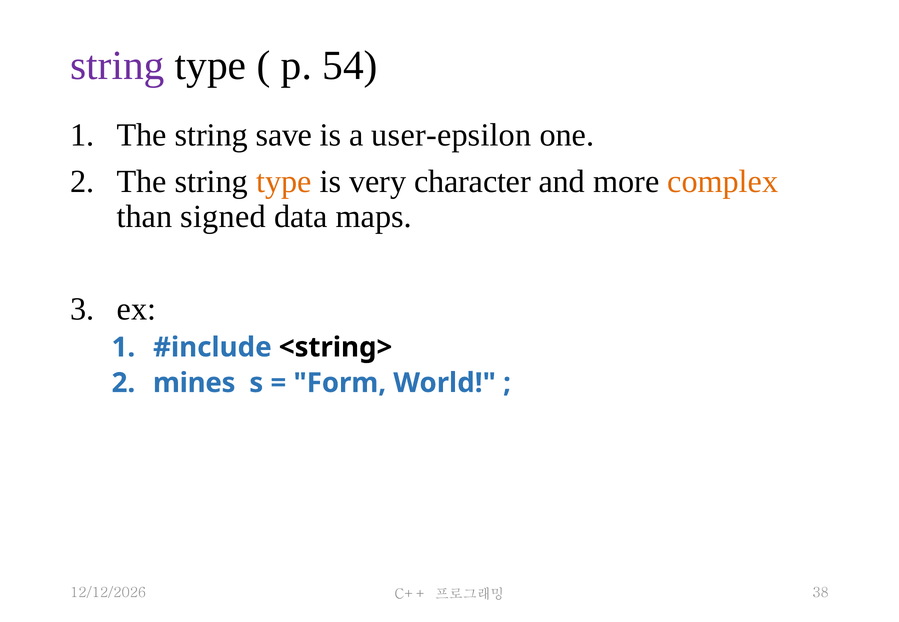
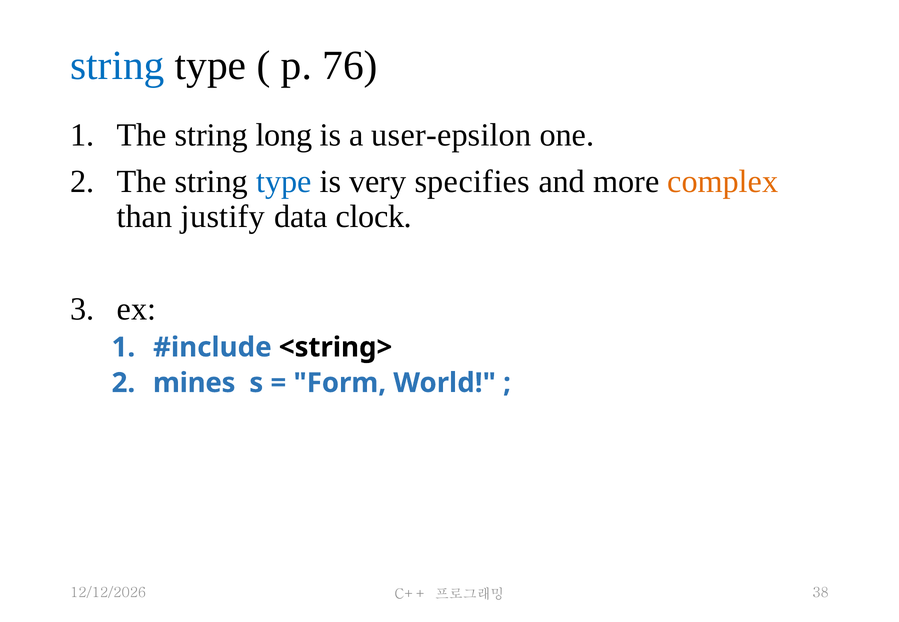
string at (117, 66) colour: purple -> blue
54: 54 -> 76
save: save -> long
type at (284, 182) colour: orange -> blue
character: character -> specifies
signed: signed -> justify
maps: maps -> clock
